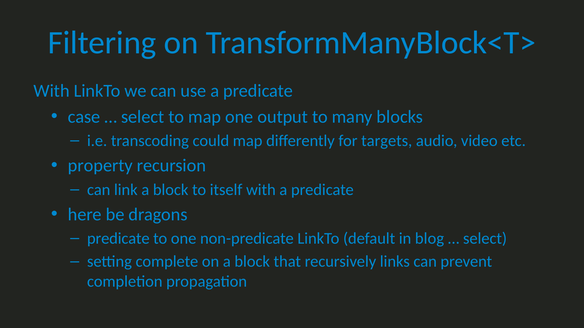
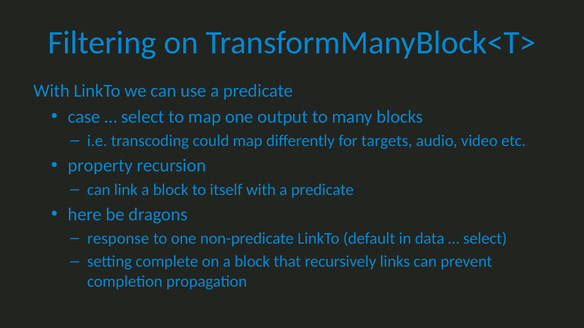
predicate at (118, 239): predicate -> response
blog: blog -> data
